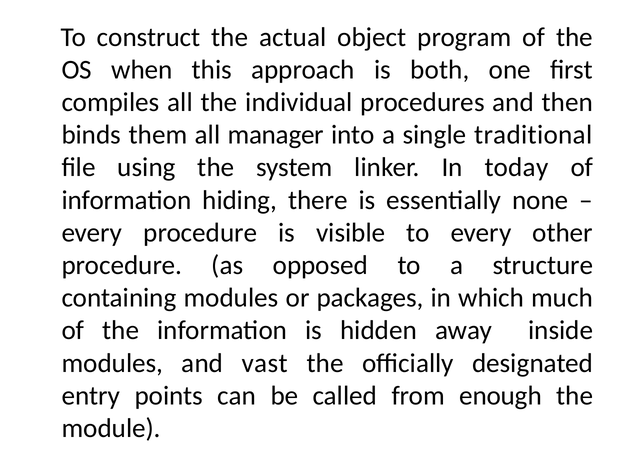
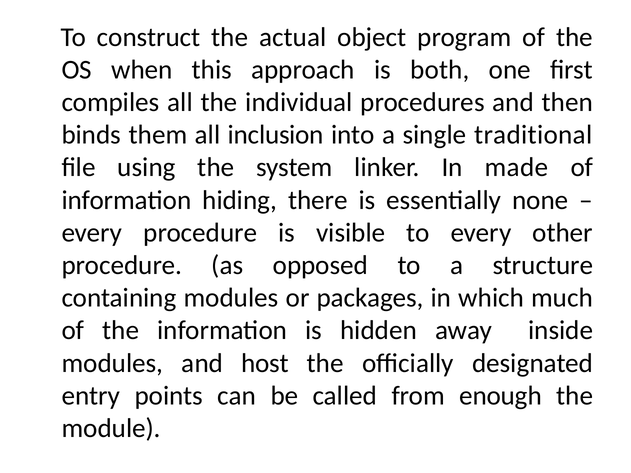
manager: manager -> inclusion
today: today -> made
vast: vast -> host
